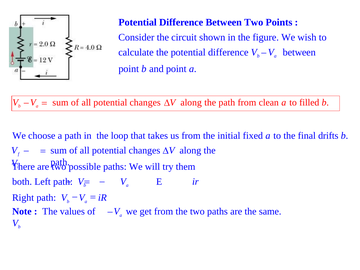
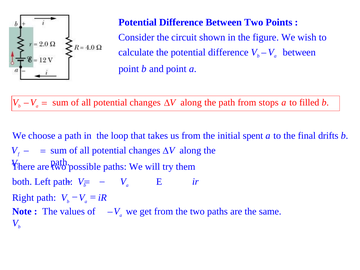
clean: clean -> stops
fixed: fixed -> spent
